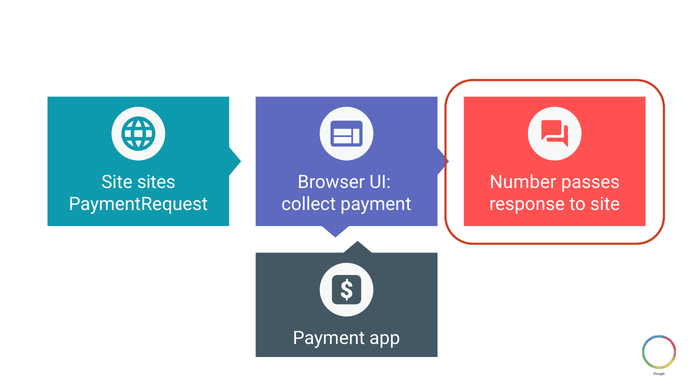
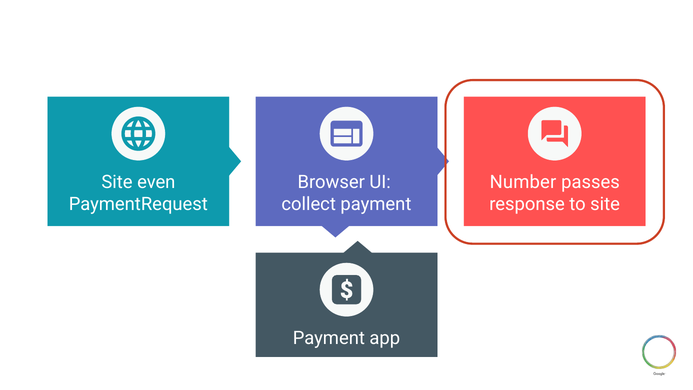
sites: sites -> even
